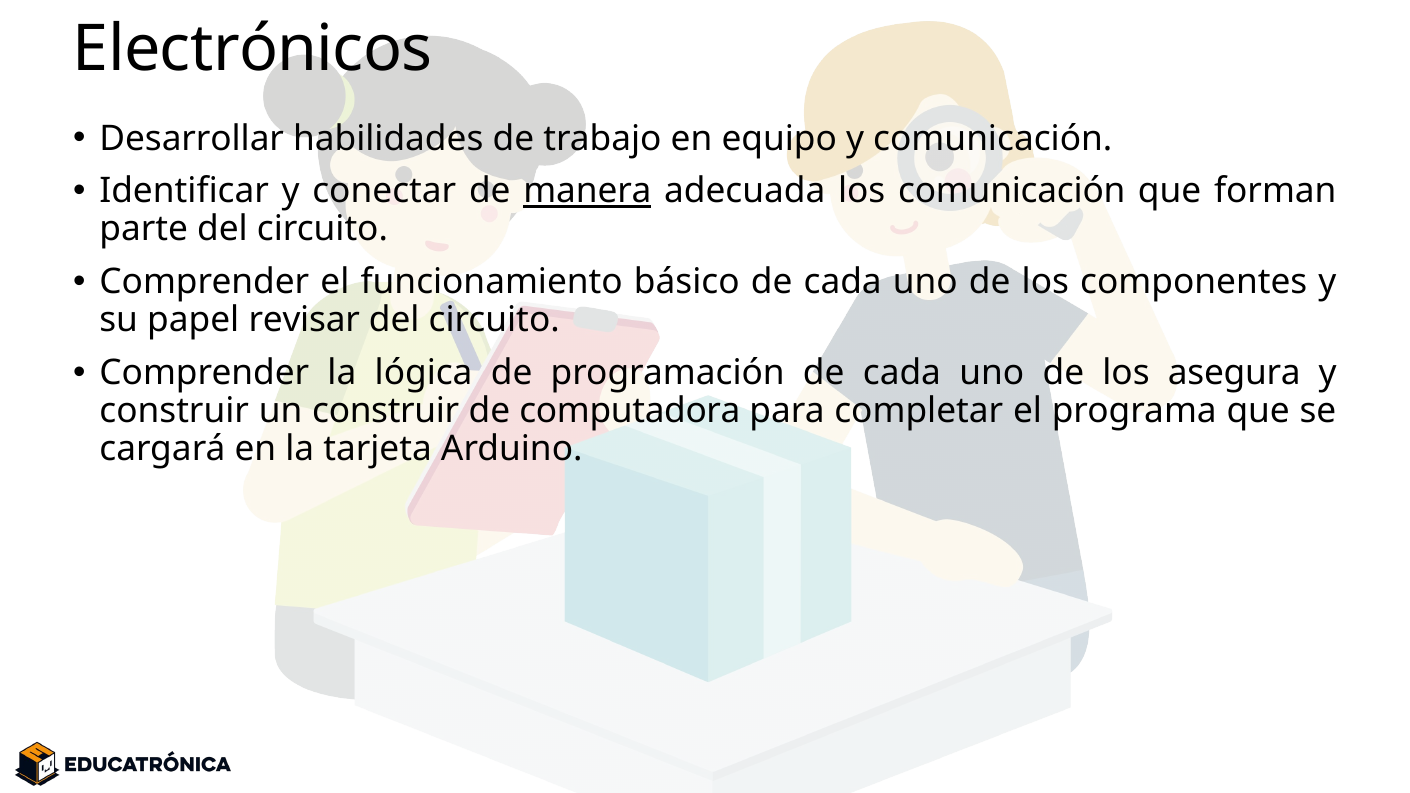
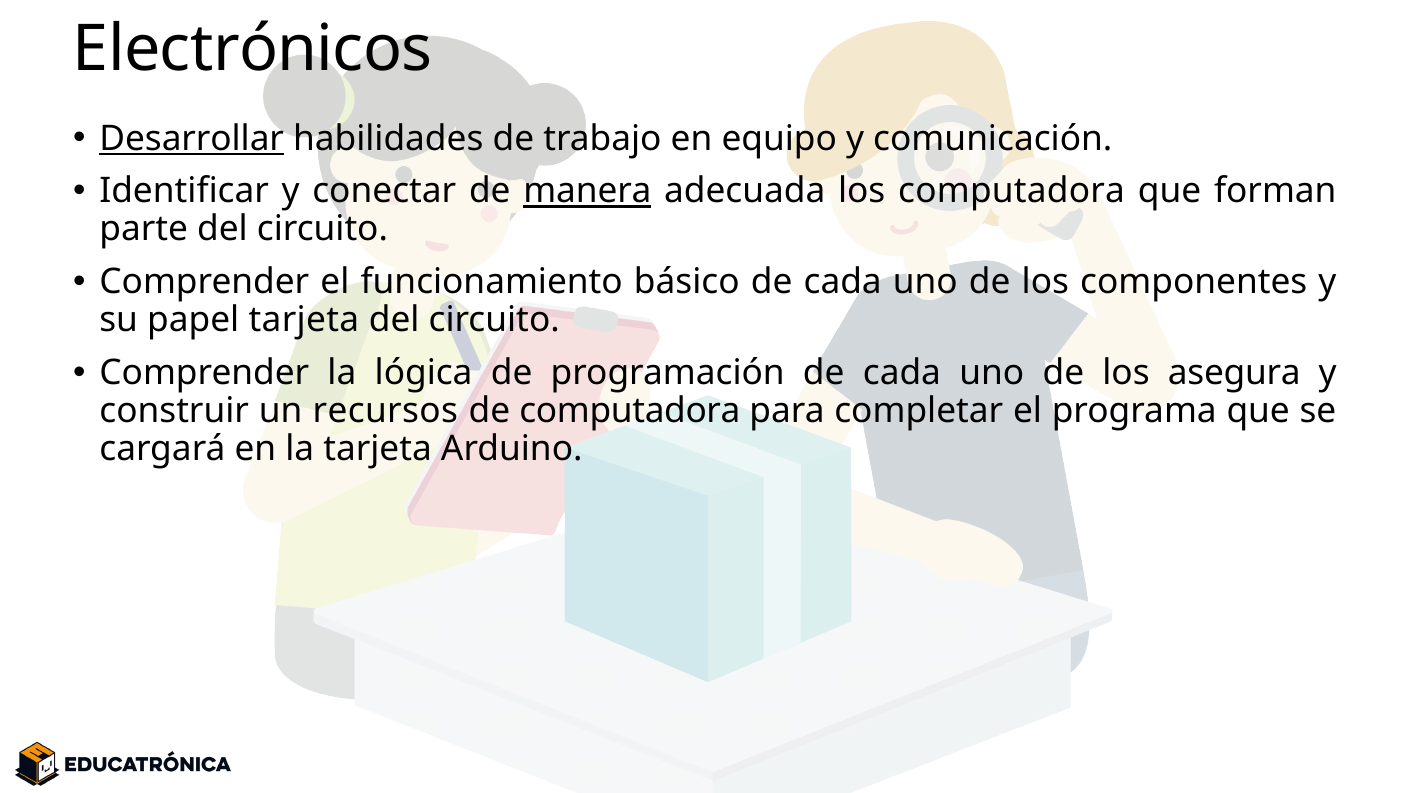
Desarrollar underline: none -> present
los comunicación: comunicación -> computadora
papel revisar: revisar -> tarjeta
un construir: construir -> recursos
